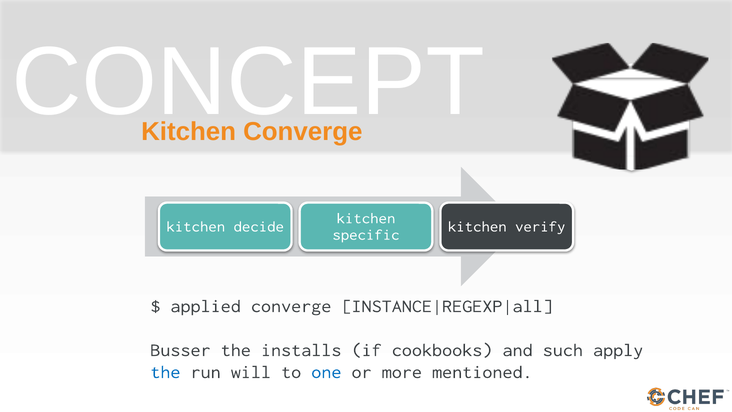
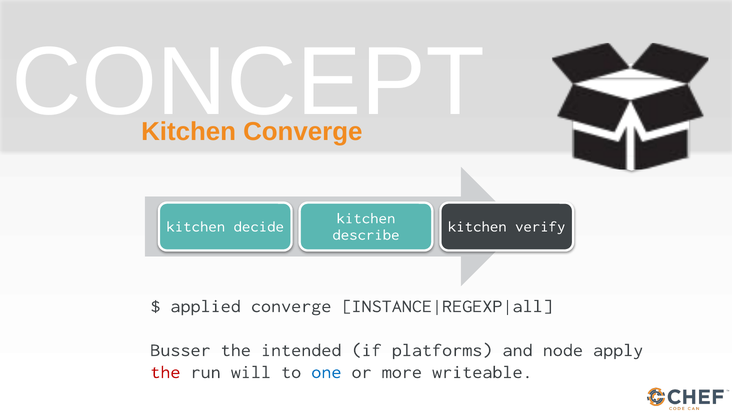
specific: specific -> describe
installs: installs -> intended
cookbooks: cookbooks -> platforms
such: such -> node
the at (165, 372) colour: blue -> red
mentioned: mentioned -> writeable
